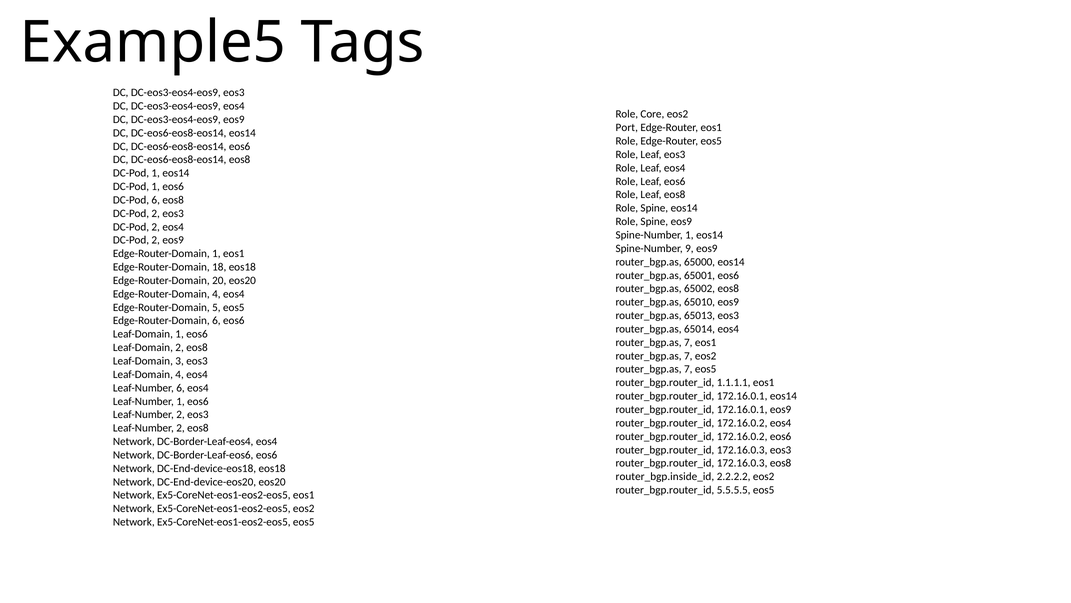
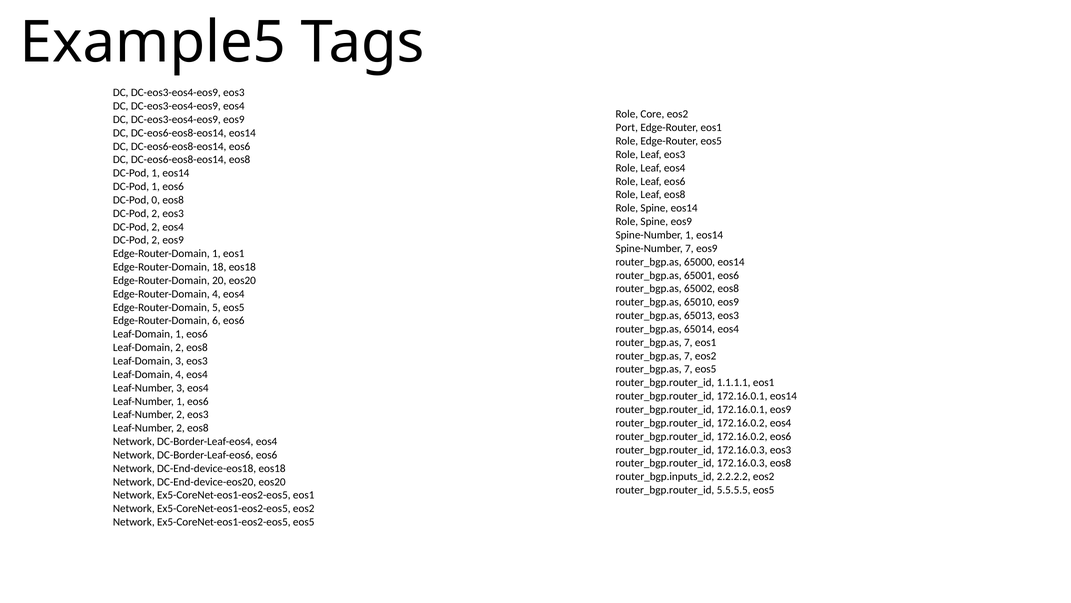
DC-Pod 6: 6 -> 0
Spine-Number 9: 9 -> 7
Leaf-Number 6: 6 -> 3
router_bgp.inside_id: router_bgp.inside_id -> router_bgp.inputs_id
